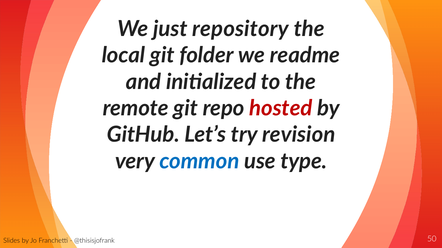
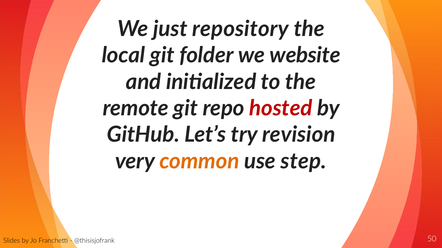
readme: readme -> website
common colour: blue -> orange
type: type -> step
